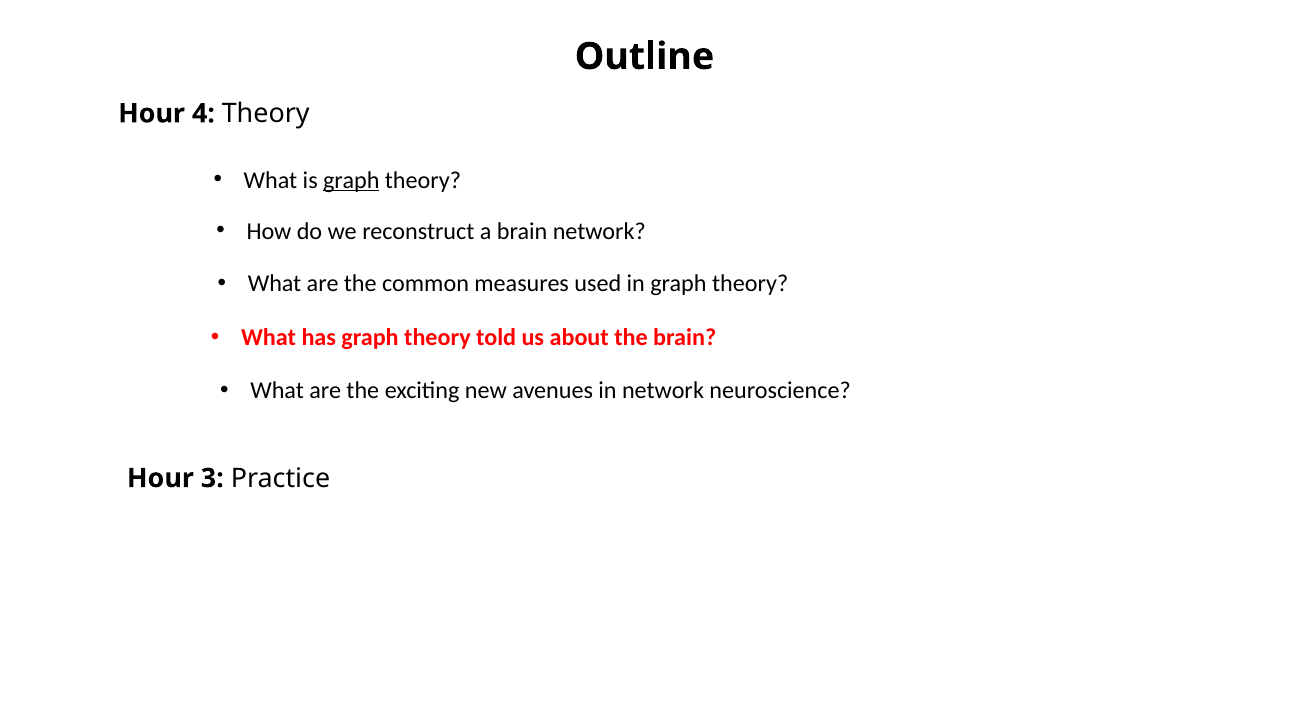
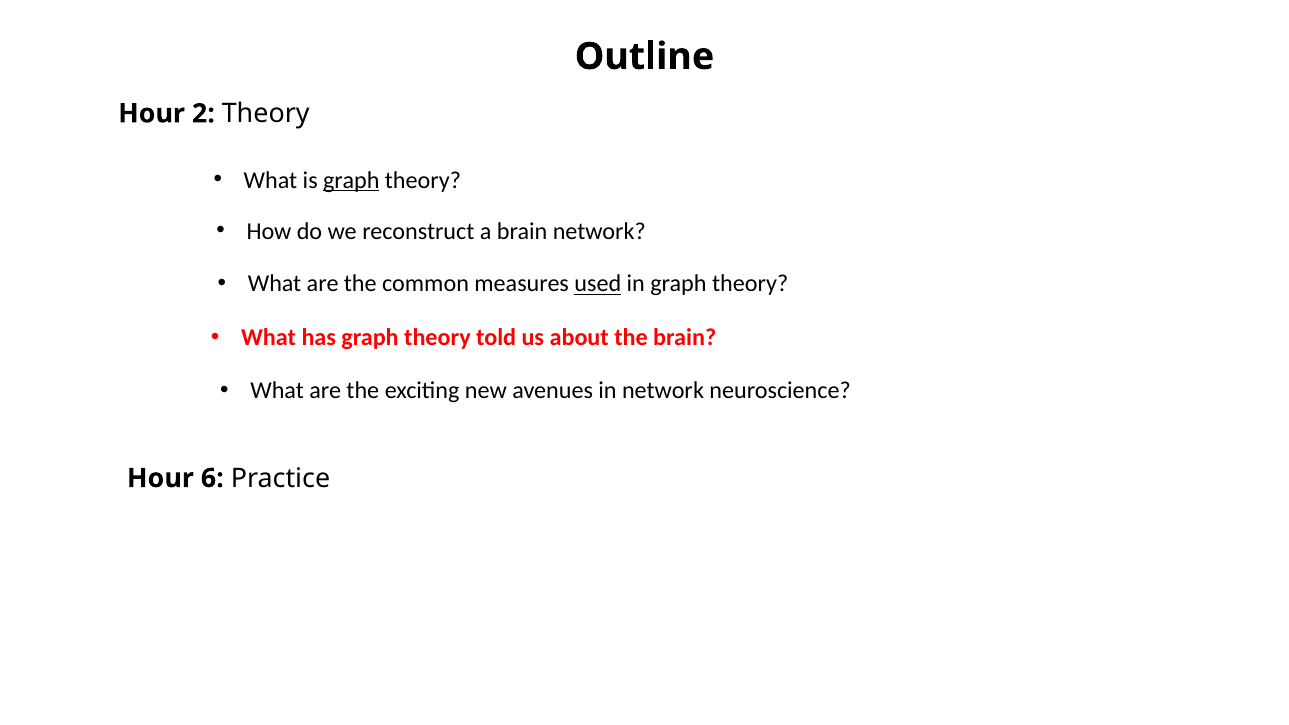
4: 4 -> 2
used underline: none -> present
3: 3 -> 6
